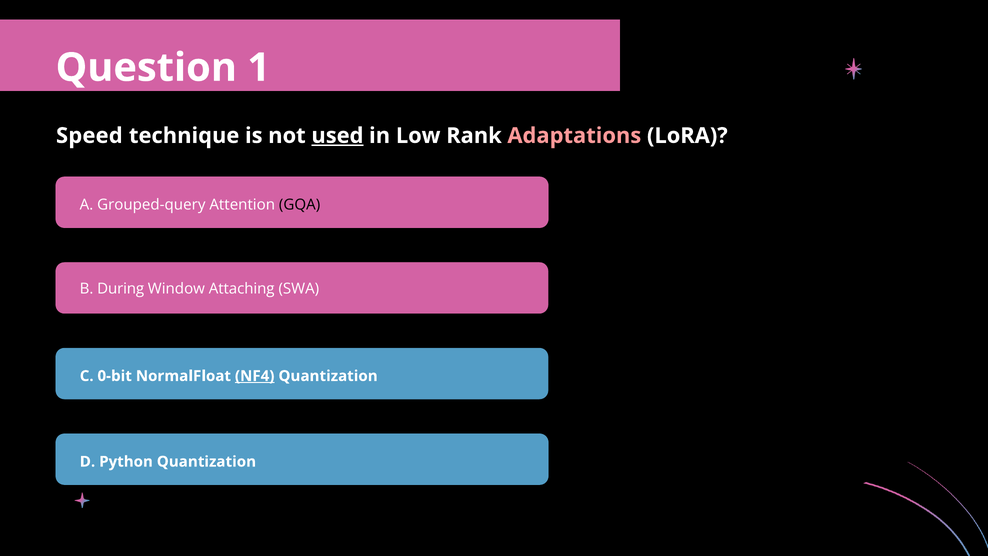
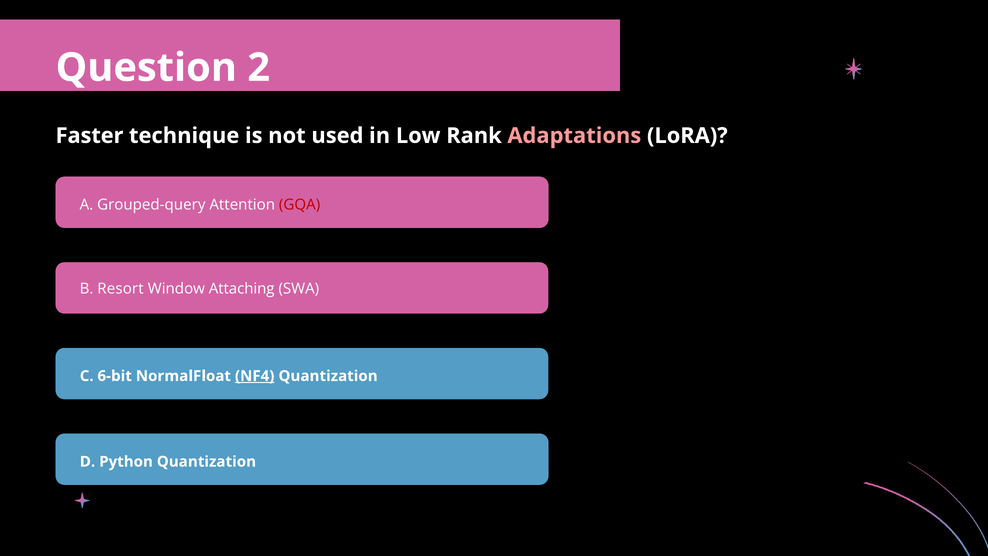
1: 1 -> 2
Speed: Speed -> Faster
used underline: present -> none
GQA colour: black -> red
During: During -> Resort
0-bit: 0-bit -> 6-bit
